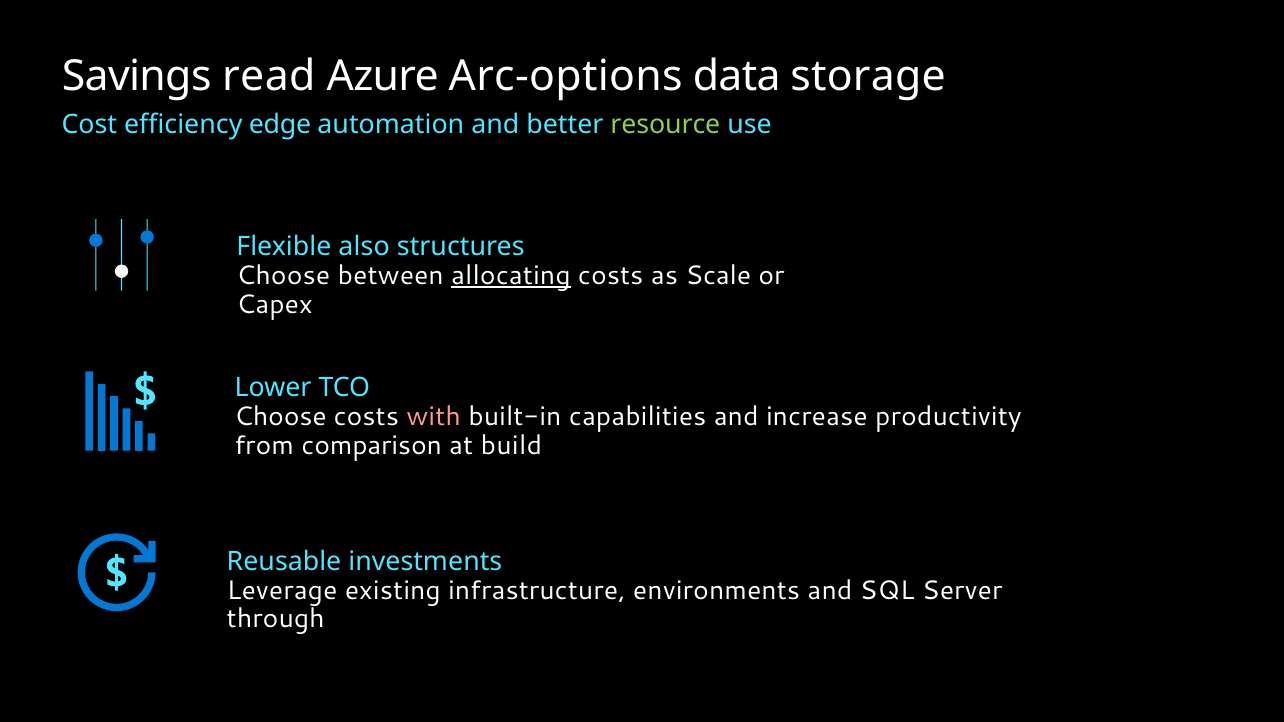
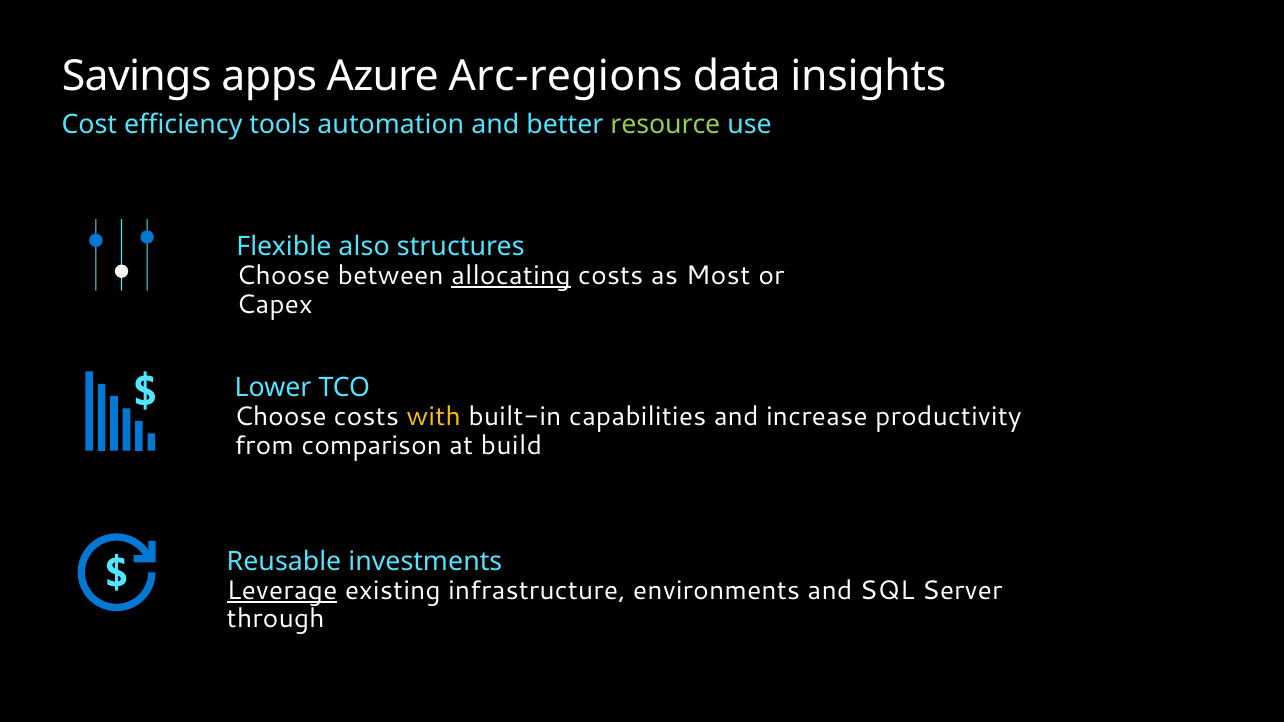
read: read -> apps
Arc-options: Arc-options -> Arc-regions
storage: storage -> insights
edge: edge -> tools
Scale: Scale -> Most
with colour: pink -> yellow
Leverage underline: none -> present
